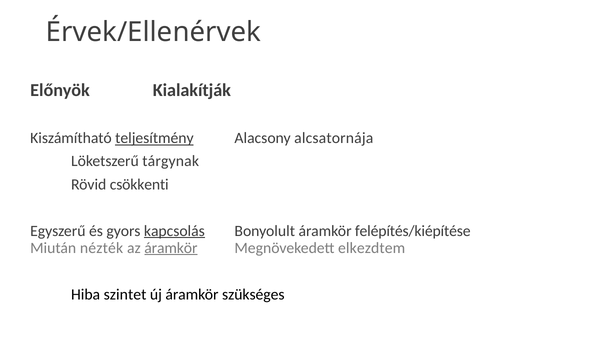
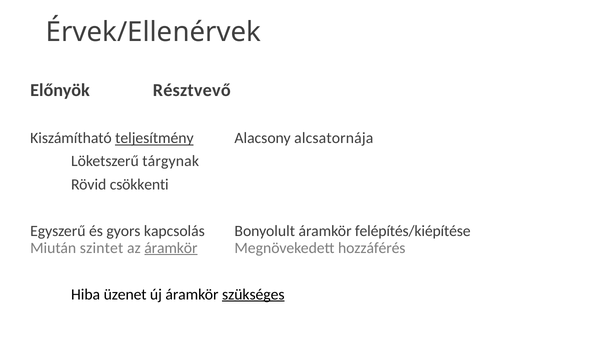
Kialakítják: Kialakítják -> Résztvevő
kapcsolás underline: present -> none
nézték: nézték -> szintet
elkezdtem: elkezdtem -> hozzáférés
szintet: szintet -> üzenet
szükséges underline: none -> present
